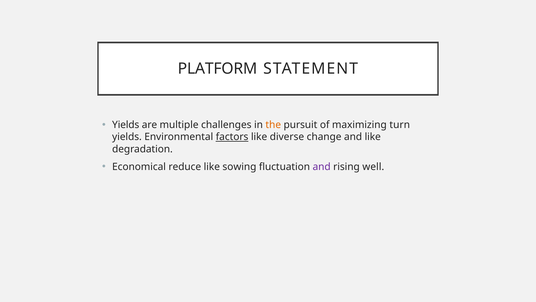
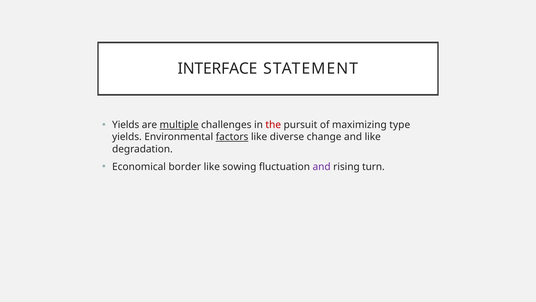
PLATFORM: PLATFORM -> INTERFACE
multiple underline: none -> present
the colour: orange -> red
turn: turn -> type
reduce: reduce -> border
well: well -> turn
